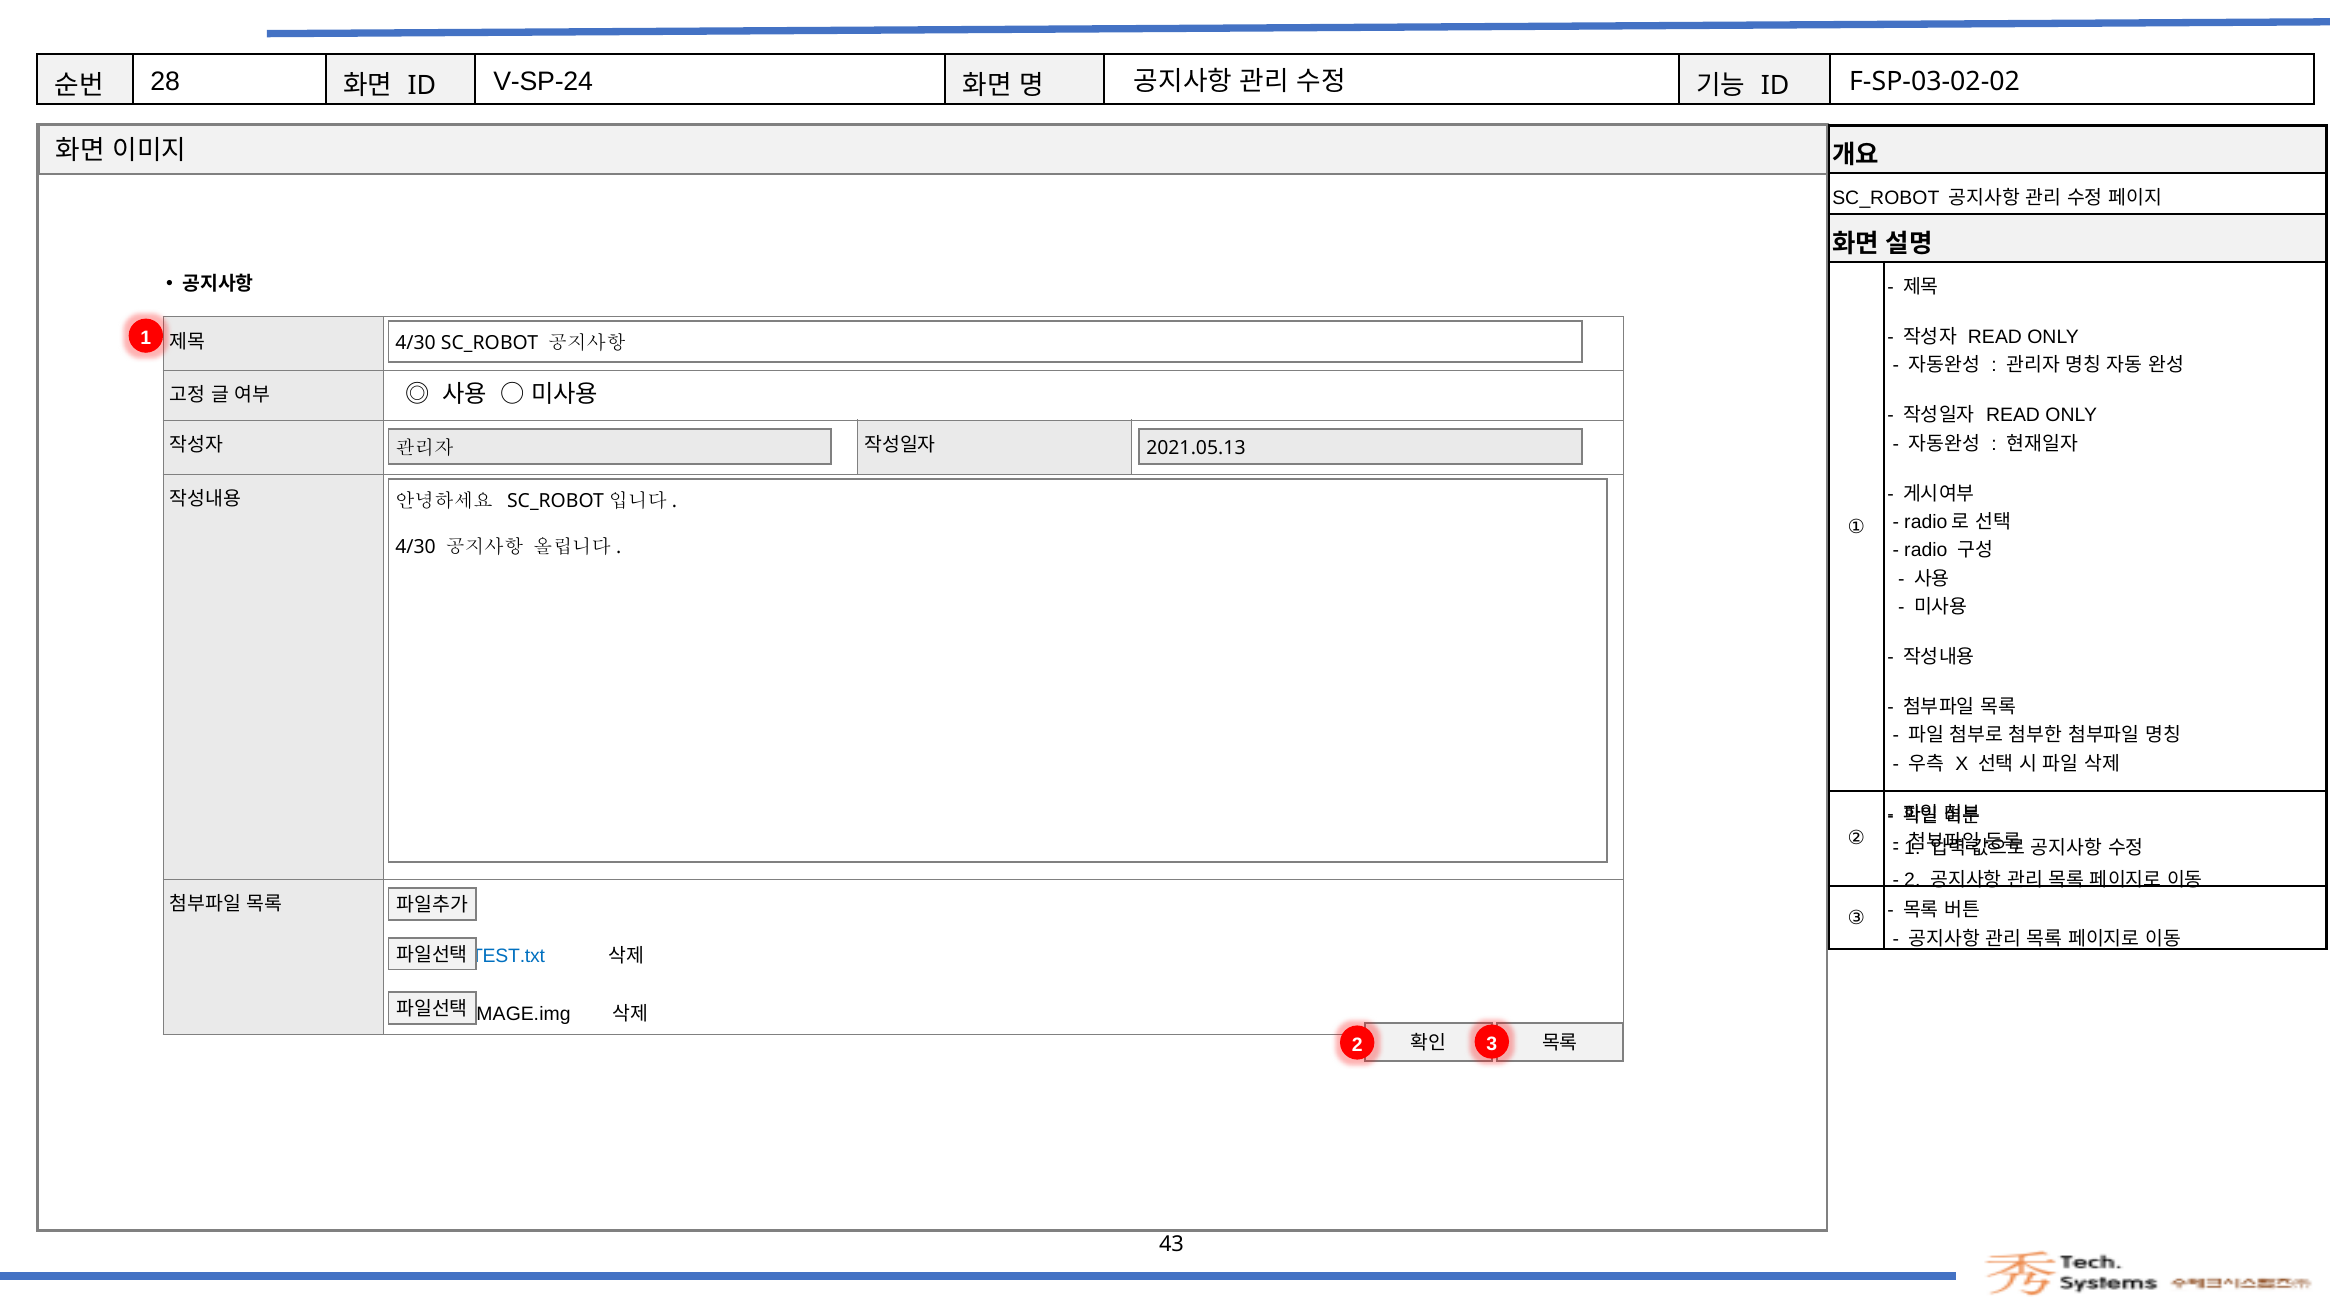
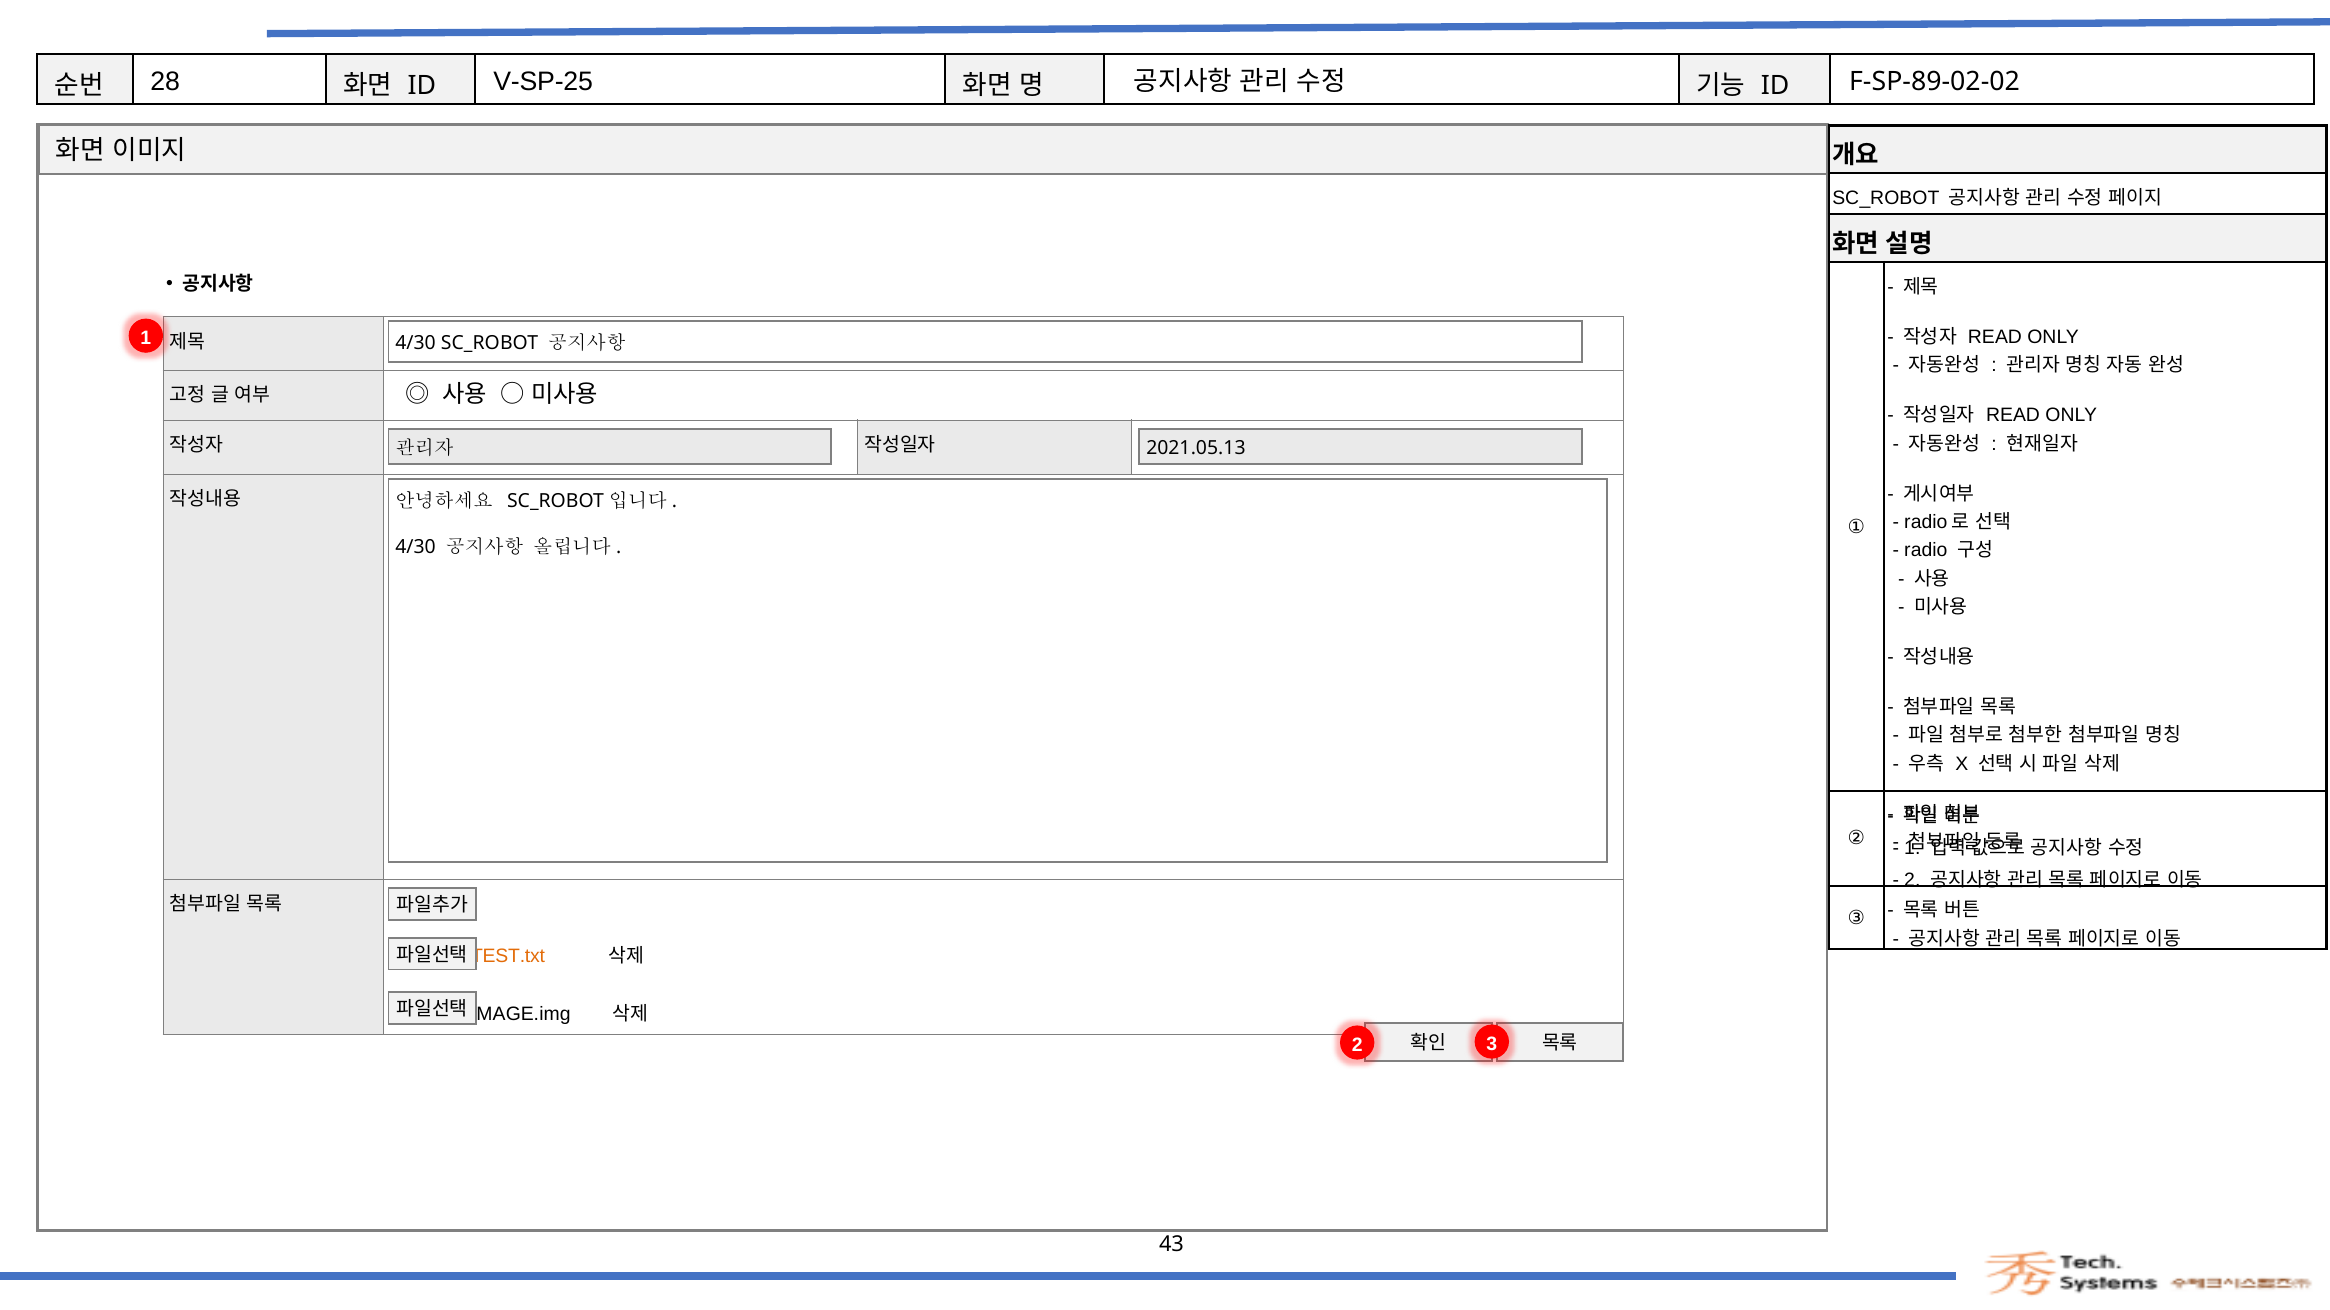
V-SP-24: V-SP-24 -> V-SP-25
F-SP-03-02-02: F-SP-03-02-02 -> F-SP-89-02-02
TEST.txt colour: blue -> orange
